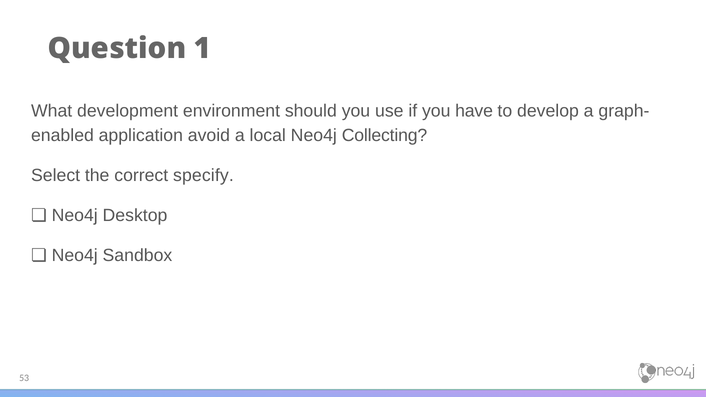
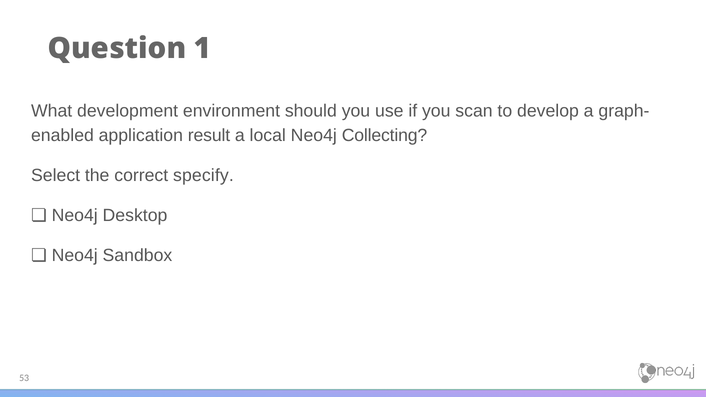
have: have -> scan
avoid: avoid -> result
